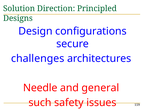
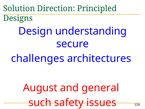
configurations: configurations -> understanding
Needle: Needle -> August
